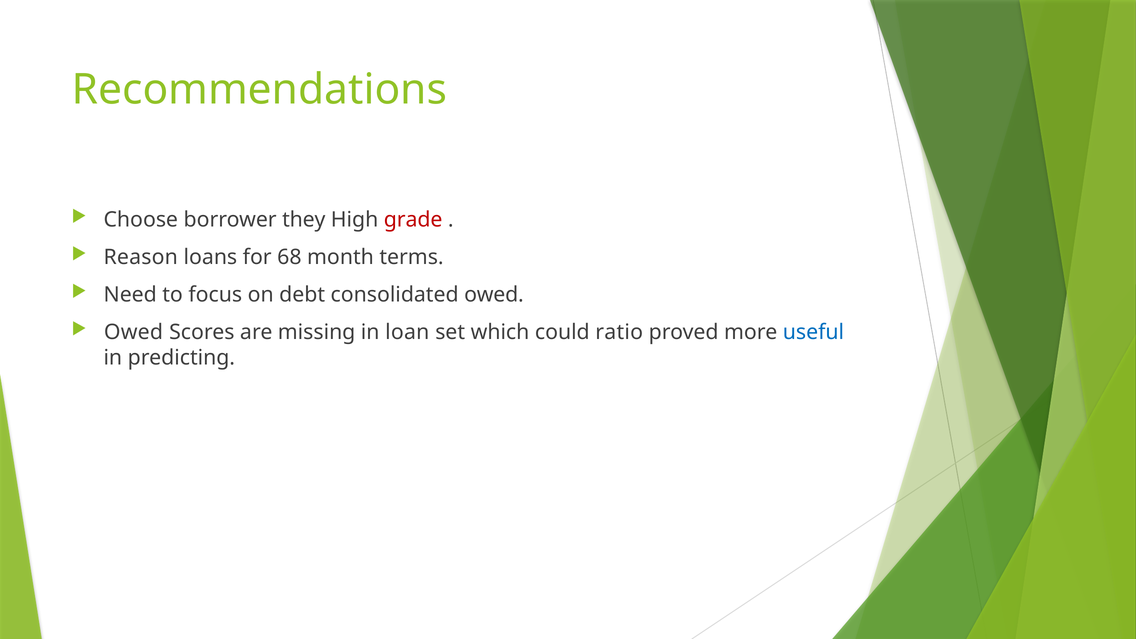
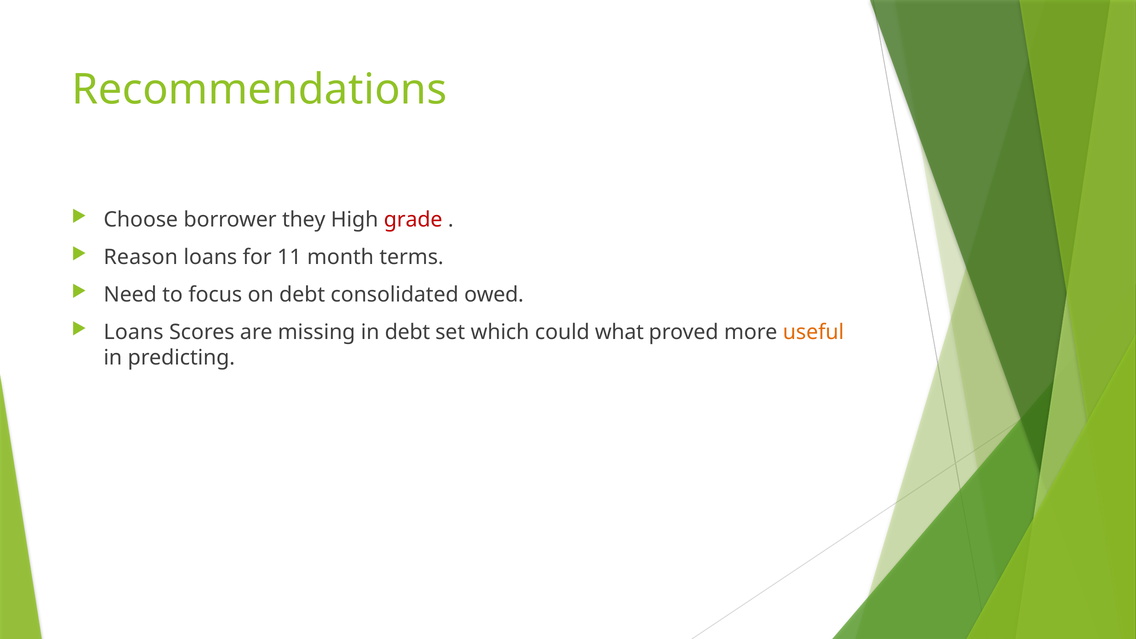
68: 68 -> 11
Owed at (134, 332): Owed -> Loans
in loan: loan -> debt
ratio: ratio -> what
useful colour: blue -> orange
